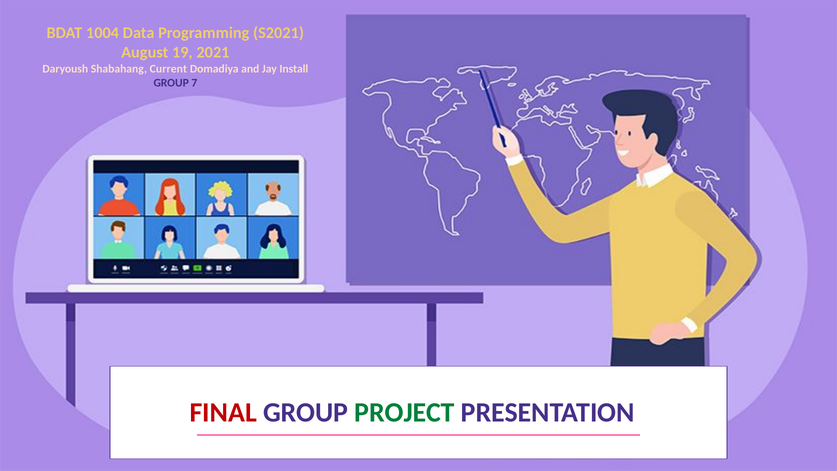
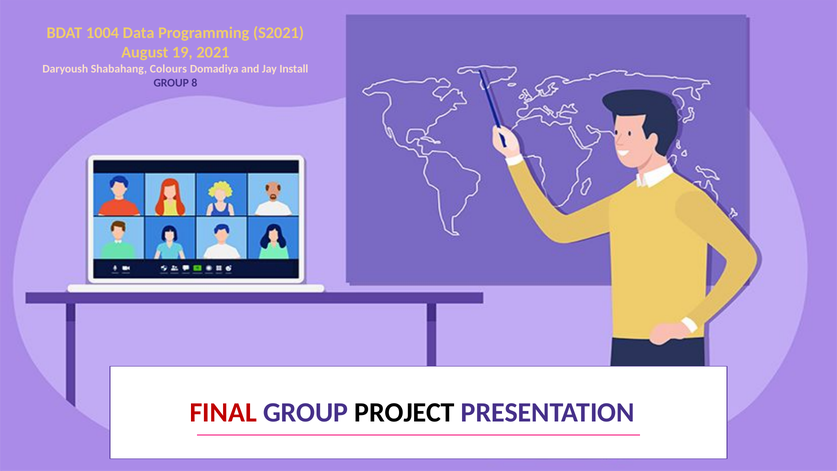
Current: Current -> Colours
7: 7 -> 8
PROJECT colour: green -> black
